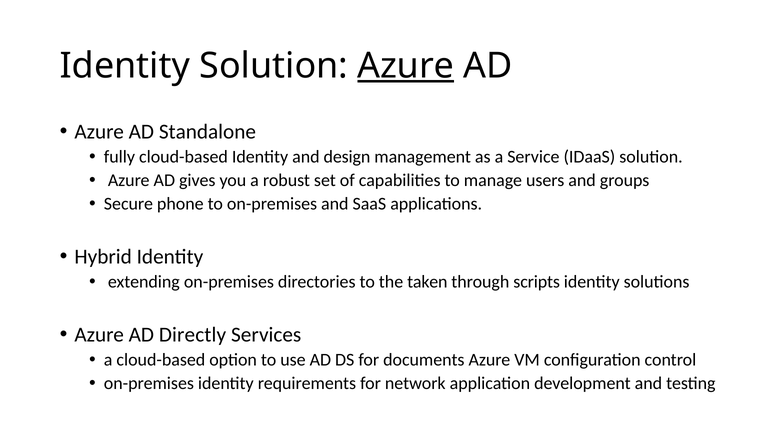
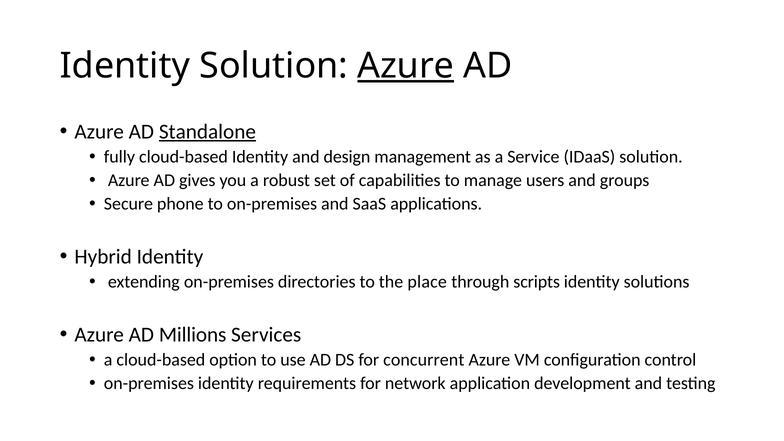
Standalone underline: none -> present
taken: taken -> place
Directly: Directly -> Millions
documents: documents -> concurrent
